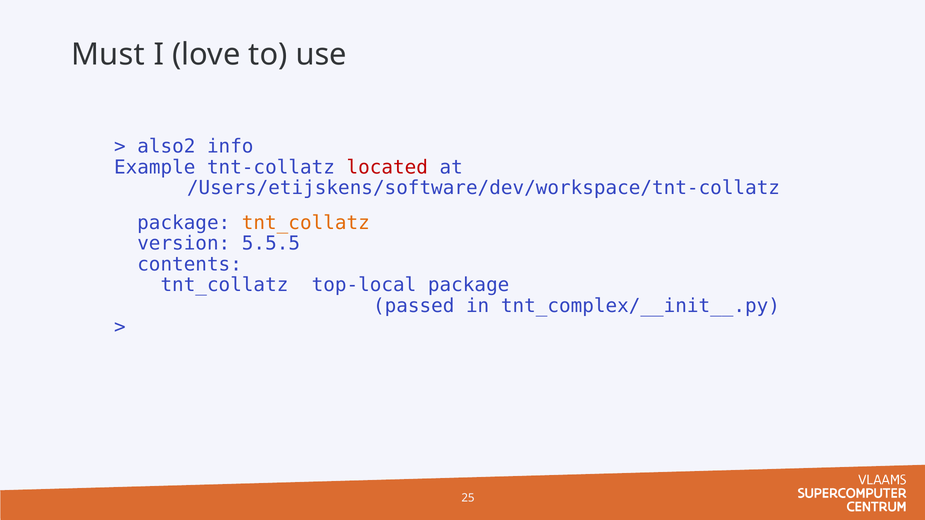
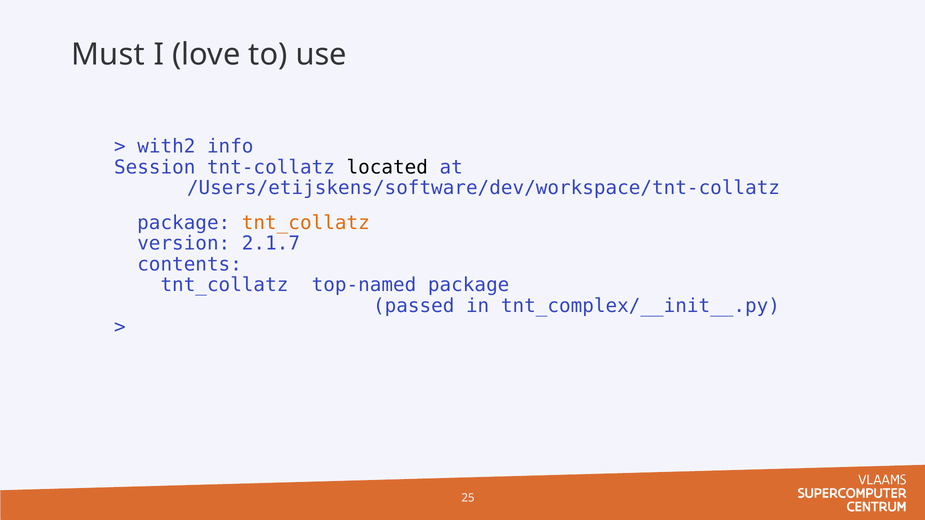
also2: also2 -> with2
Example: Example -> Session
located colour: red -> black
5.5.5: 5.5.5 -> 2.1.7
top-local: top-local -> top-named
